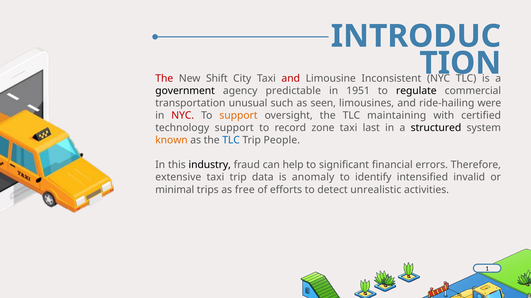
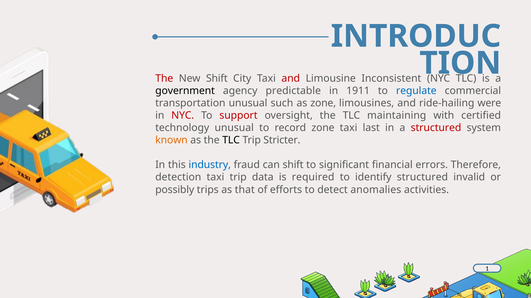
1951: 1951 -> 1911
regulate colour: black -> blue
as seen: seen -> zone
support at (239, 116) colour: orange -> red
technology support: support -> unusual
structured at (436, 128) colour: black -> red
TLC at (231, 140) colour: blue -> black
People: People -> Stricter
industry colour: black -> blue
can help: help -> shift
extensive: extensive -> detection
anomaly: anomaly -> required
identify intensified: intensified -> structured
minimal: minimal -> possibly
free: free -> that
unrealistic: unrealistic -> anomalies
